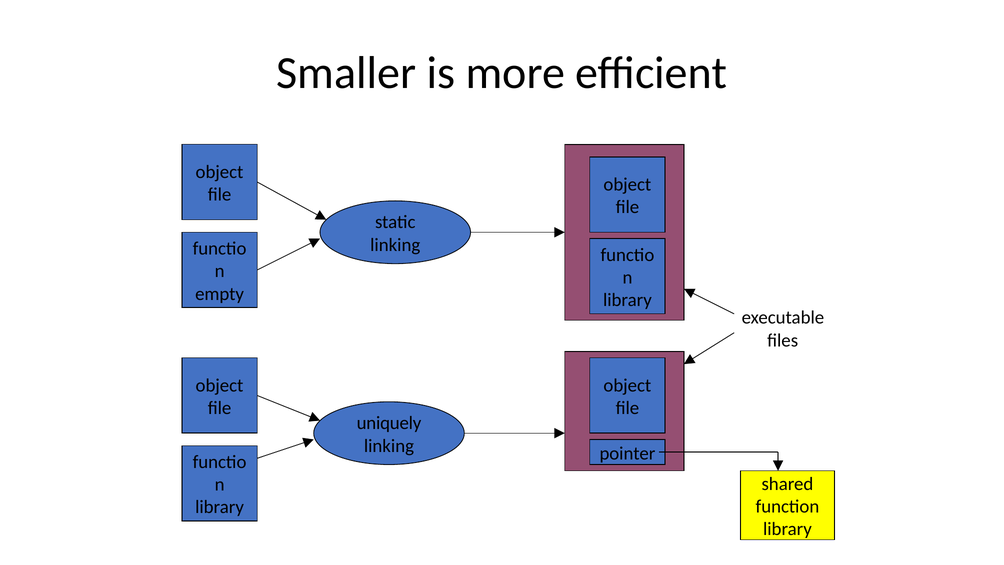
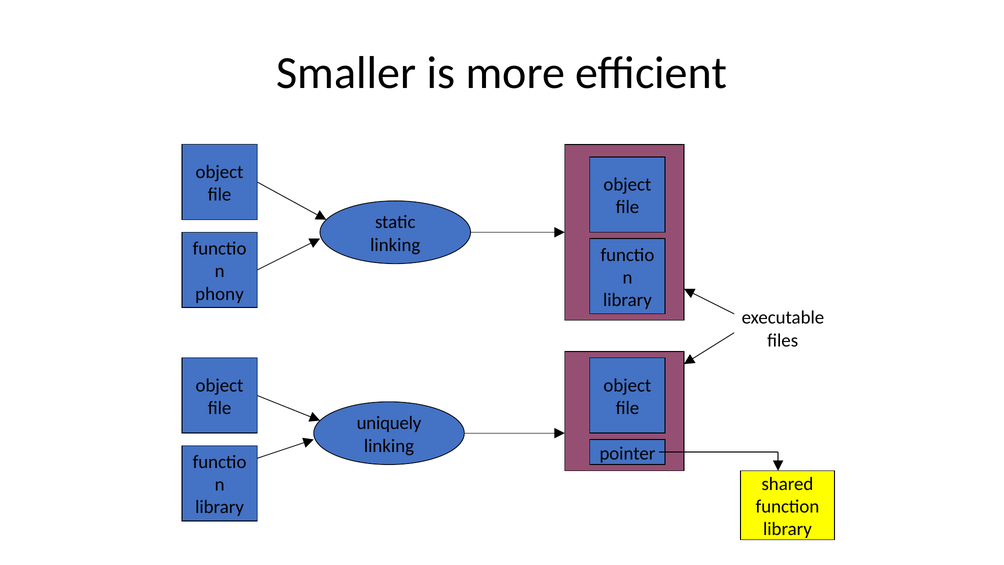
empty: empty -> phony
